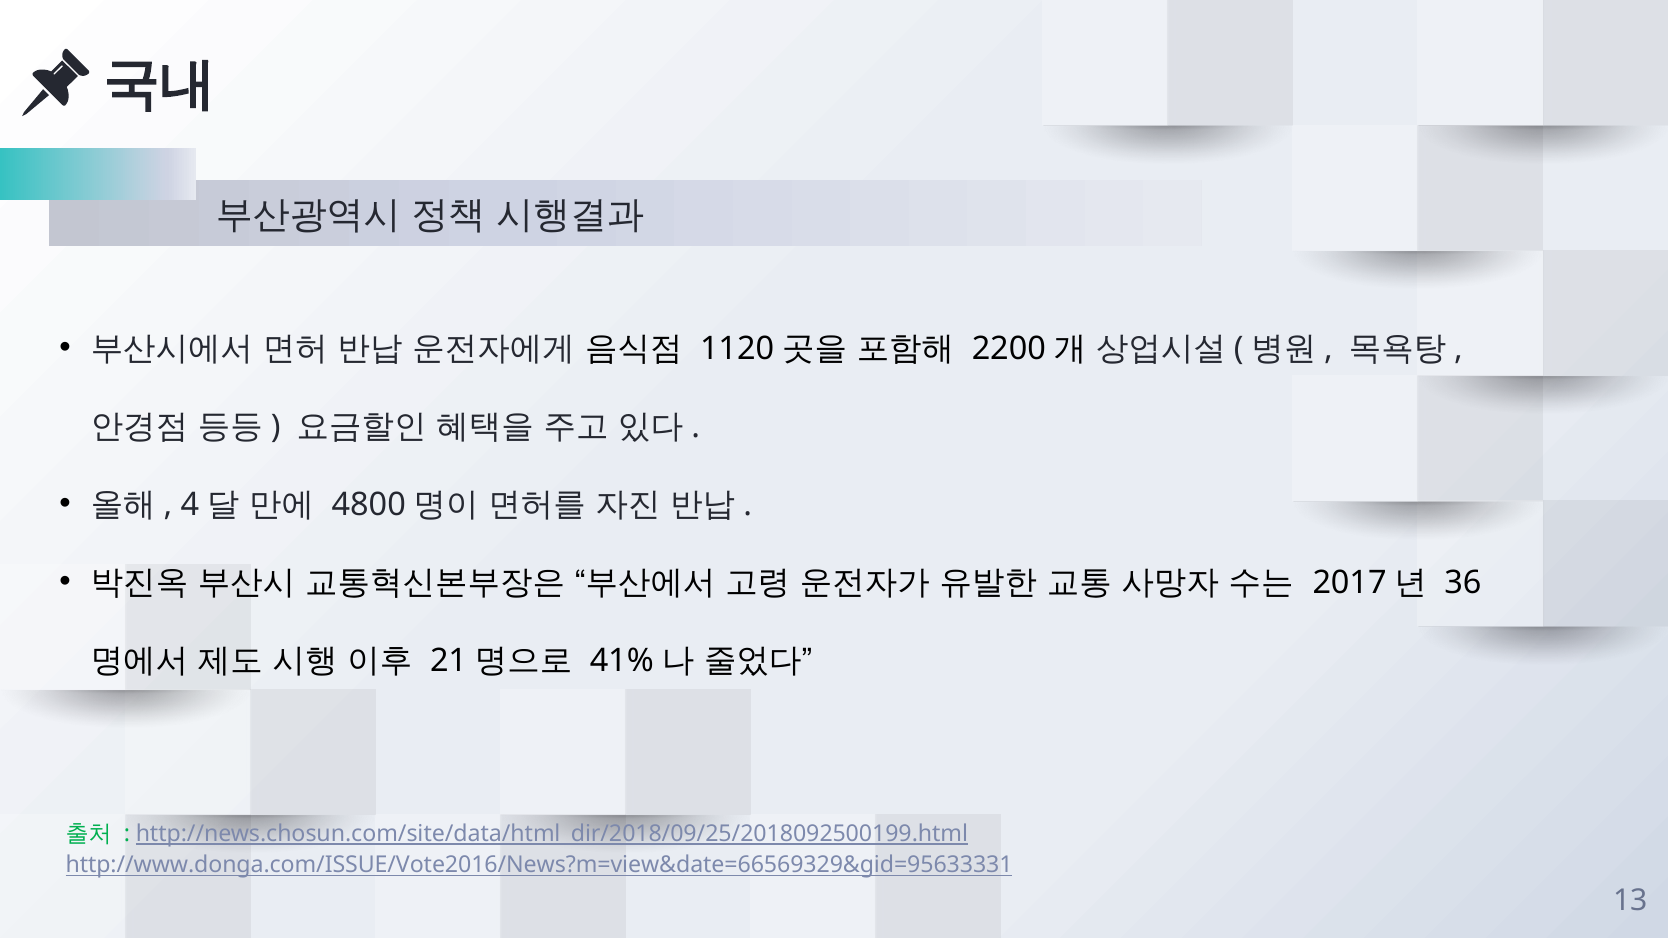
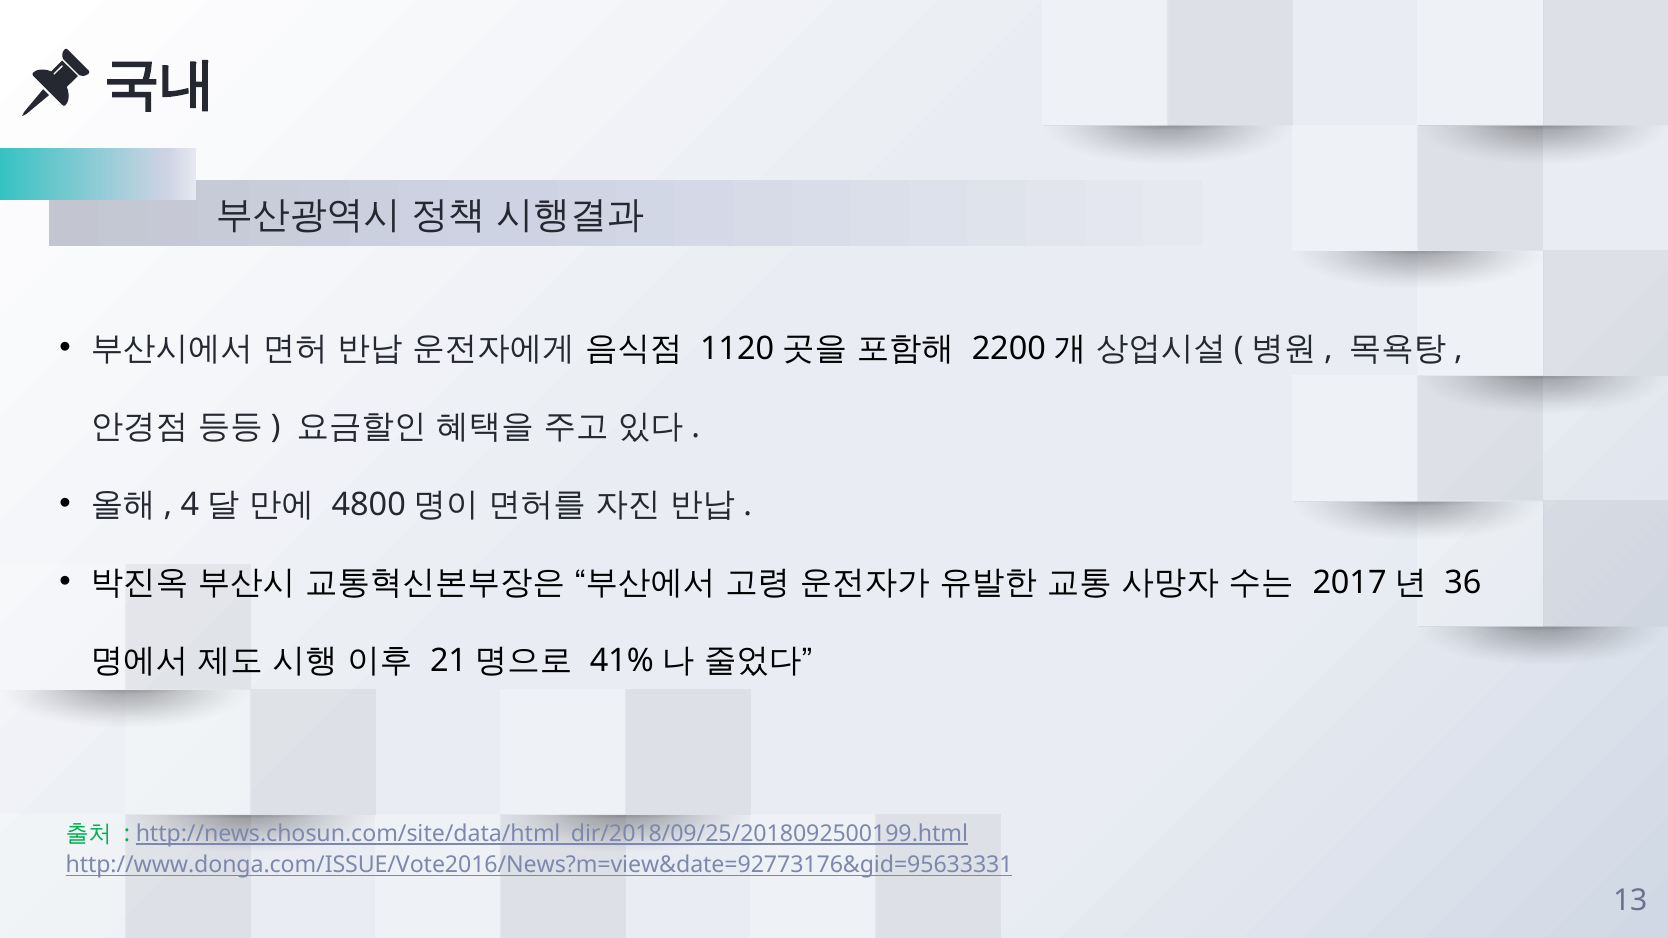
http://www.donga.com/ISSUE/Vote2016/News?m=view&date=66569329&gid=95633331: http://www.donga.com/ISSUE/Vote2016/News?m=view&date=66569329&gid=95633331 -> http://www.donga.com/ISSUE/Vote2016/News?m=view&date=92773176&gid=95633331
